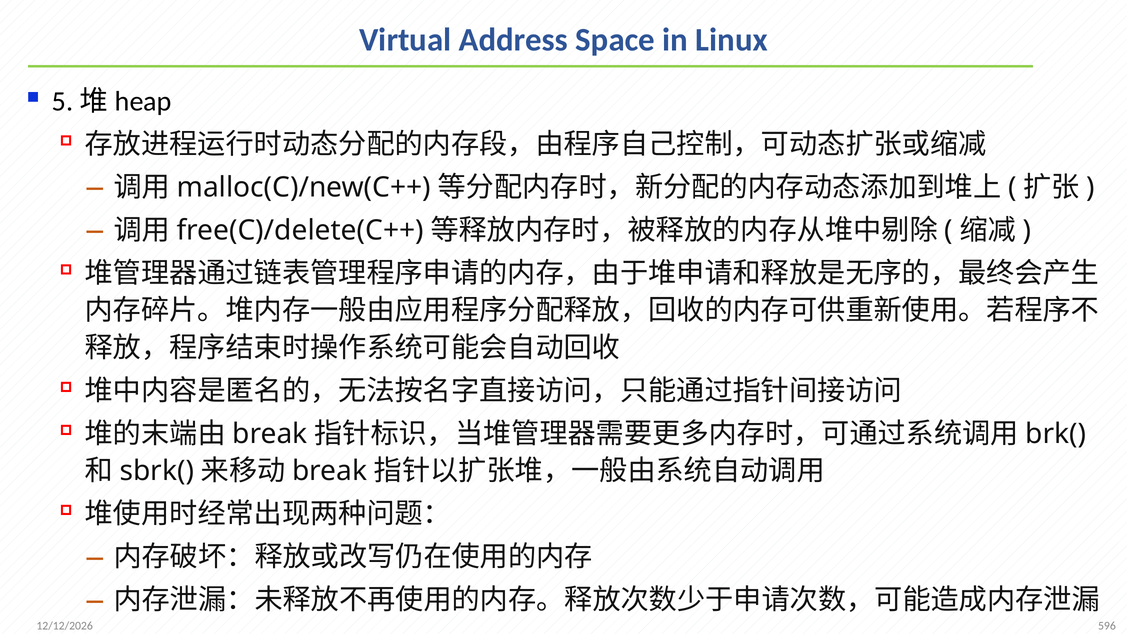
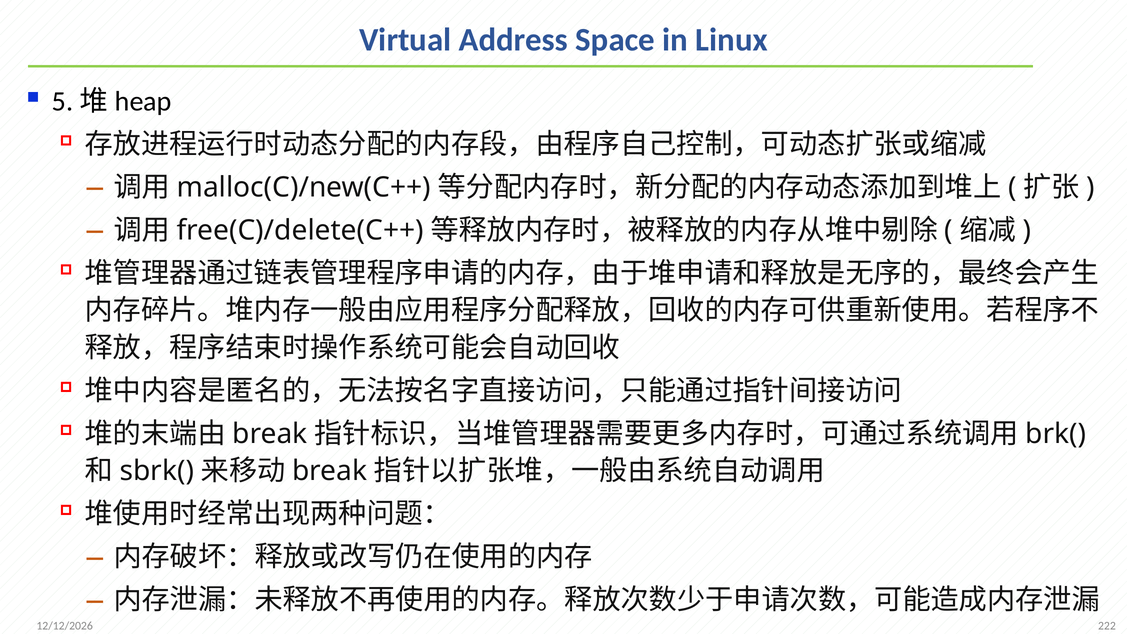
596: 596 -> 222
